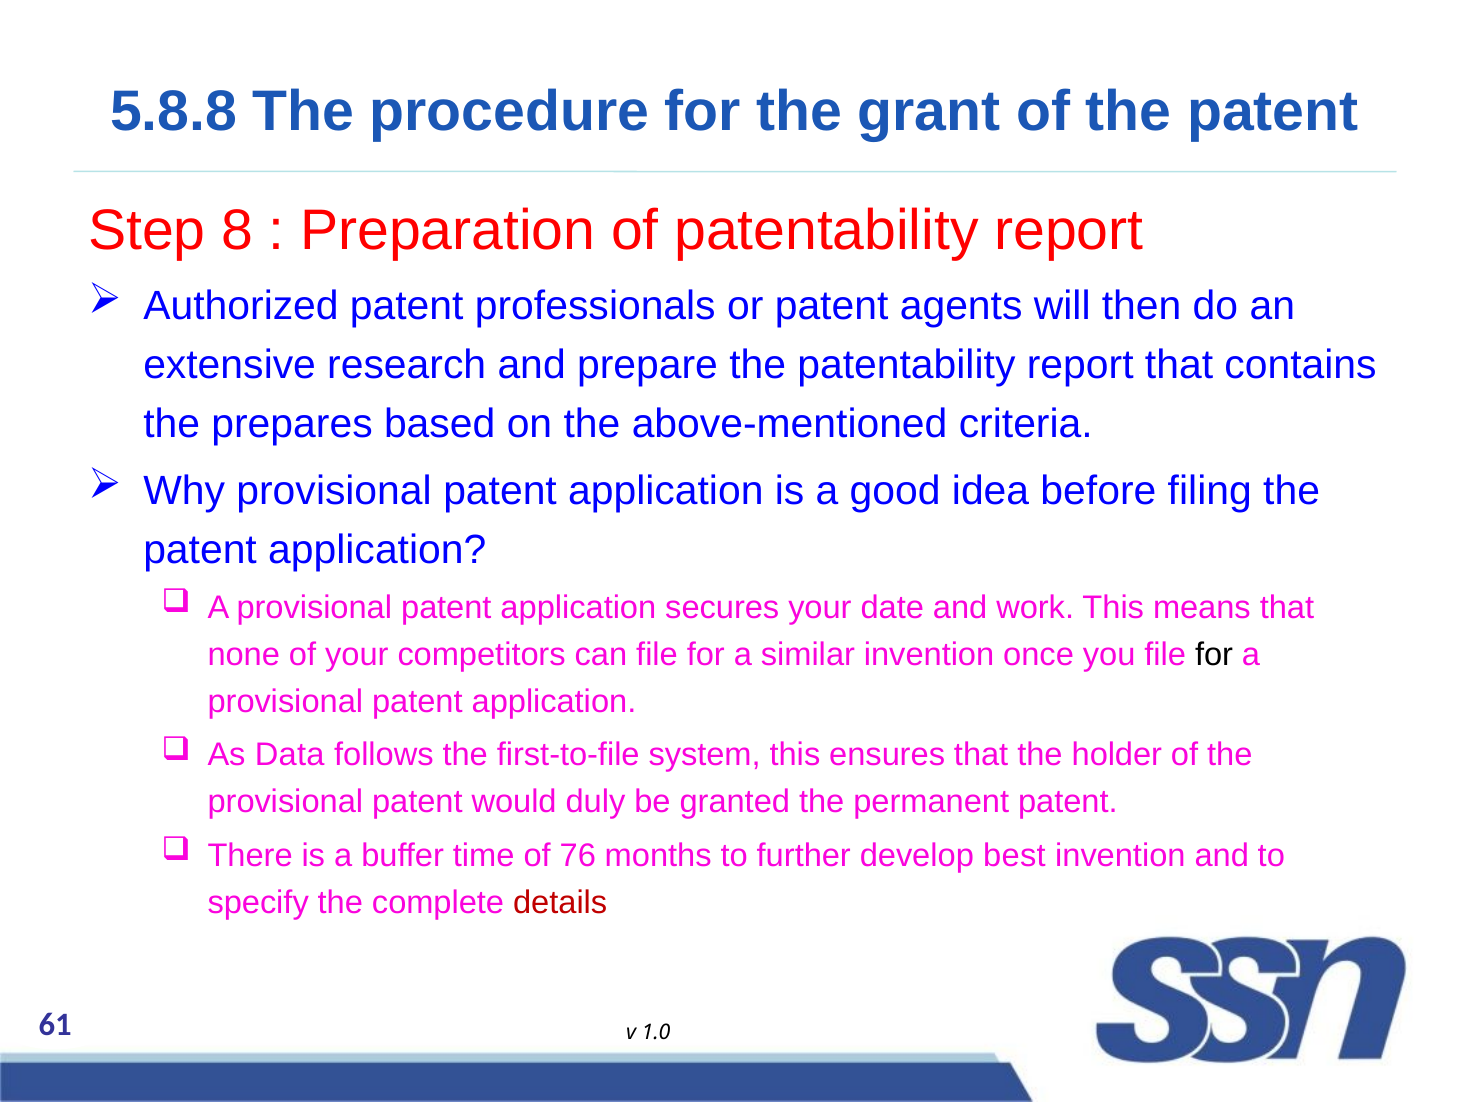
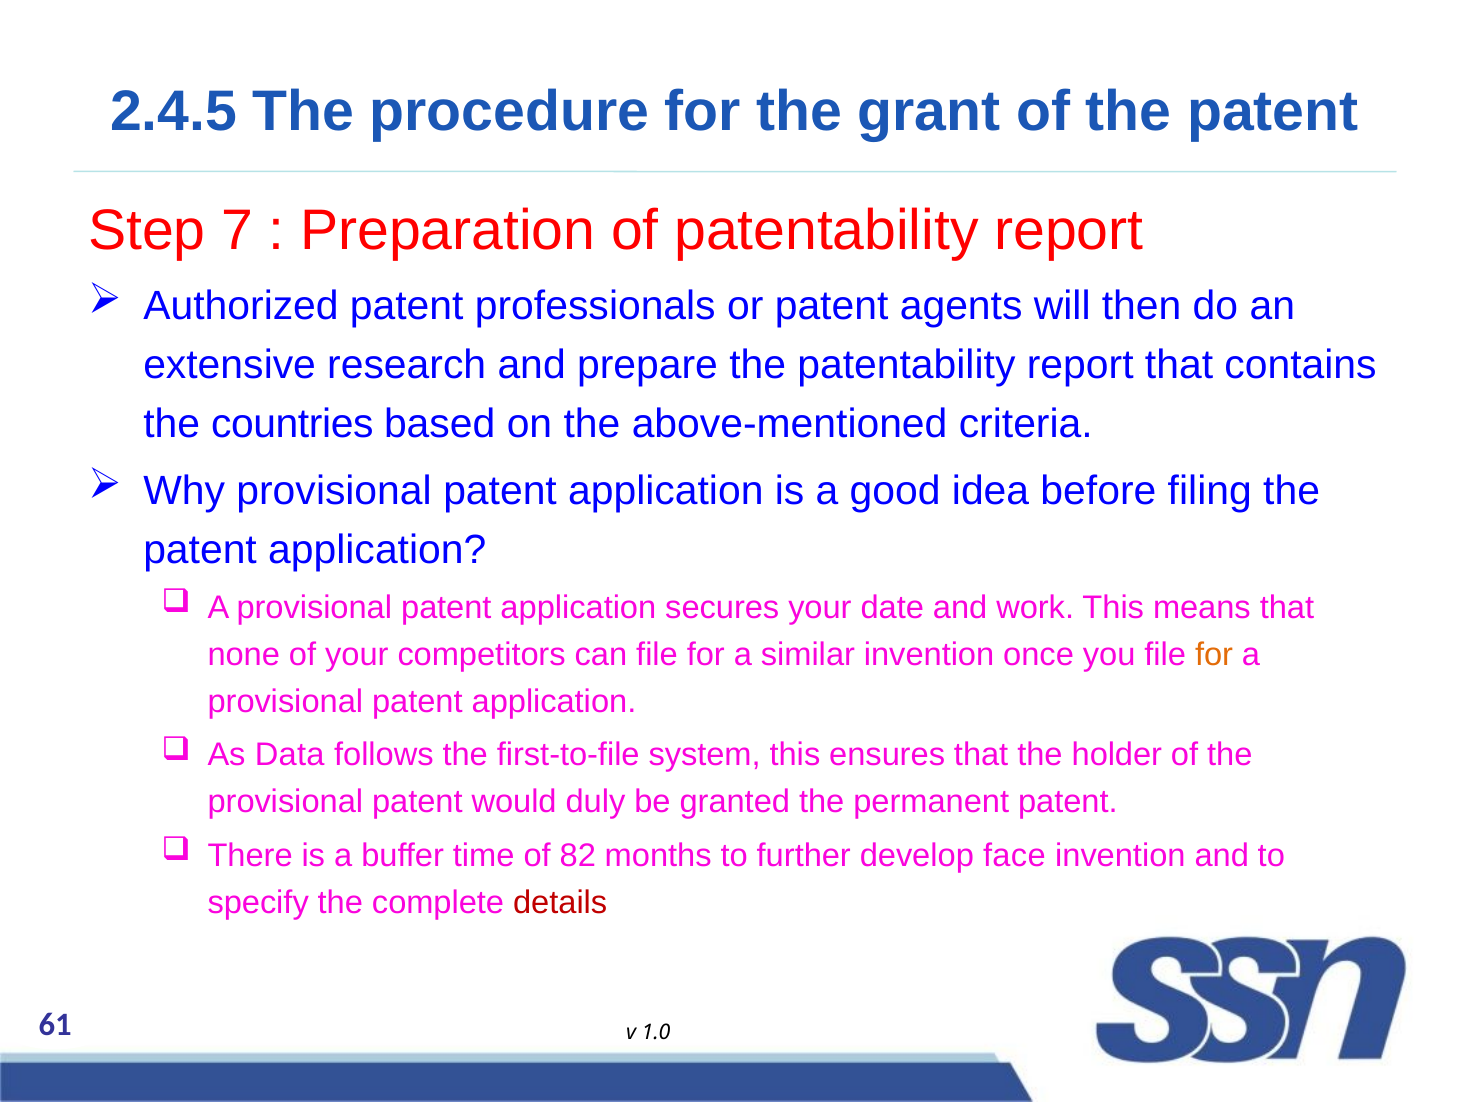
5.8.8: 5.8.8 -> 2.4.5
8: 8 -> 7
prepares: prepares -> countries
for at (1214, 655) colour: black -> orange
76: 76 -> 82
best: best -> face
